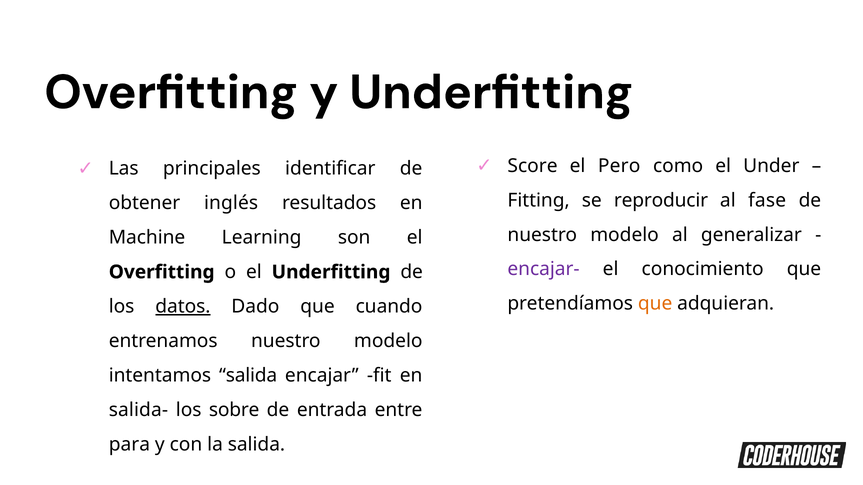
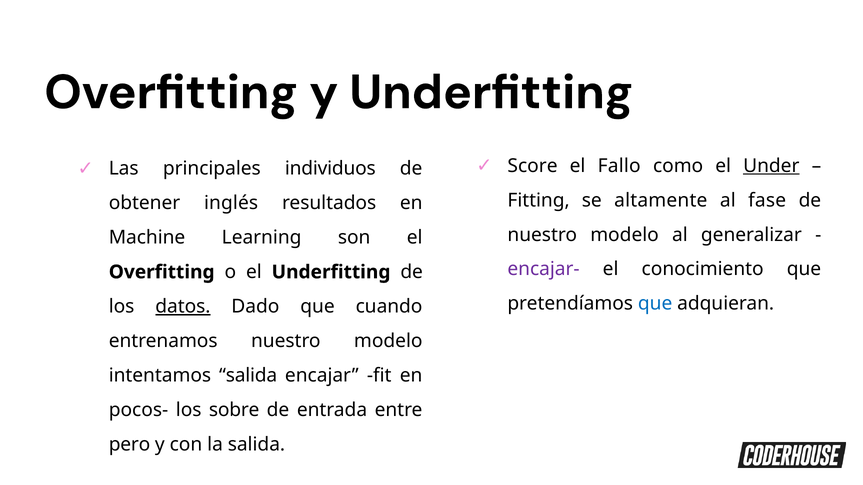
Pero: Pero -> Fallo
Under underline: none -> present
identificar: identificar -> individuos
reproducir: reproducir -> altamente
que at (655, 304) colour: orange -> blue
salida-: salida- -> pocos-
para: para -> pero
